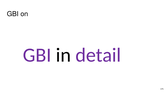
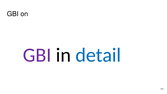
detail colour: purple -> blue
